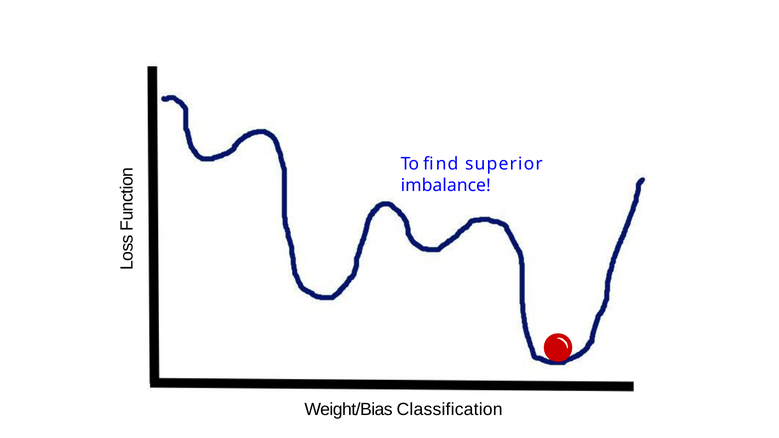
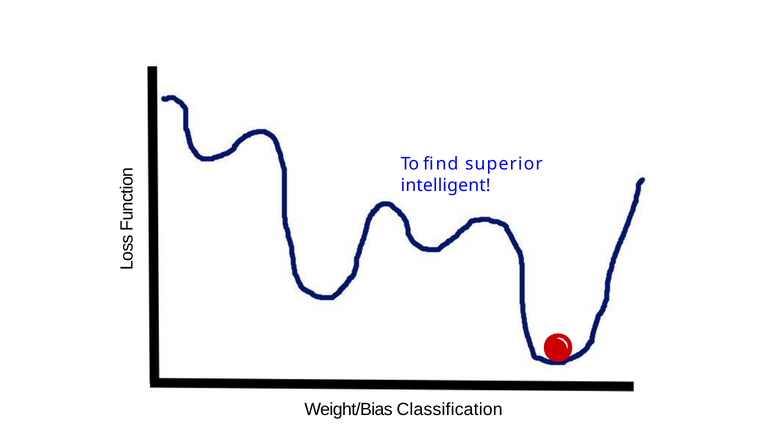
imbalance: imbalance -> intelligent
